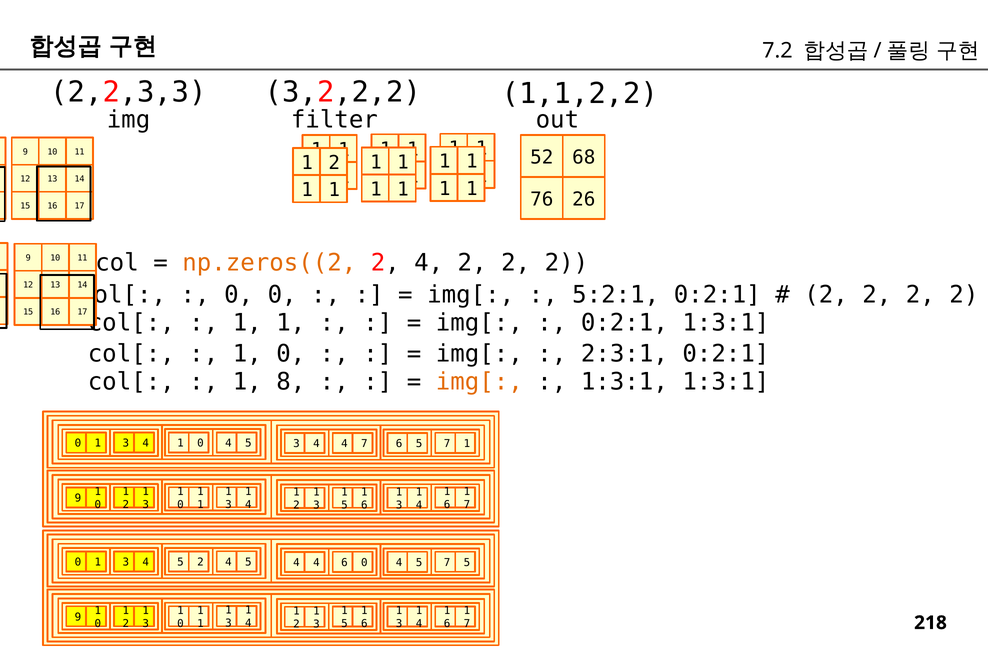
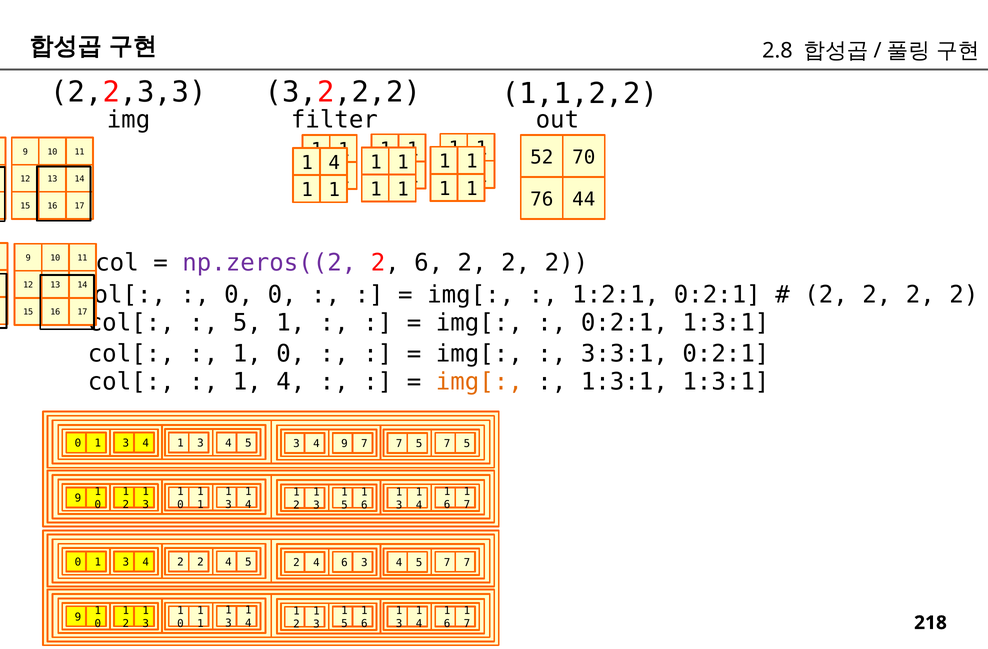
7.2: 7.2 -> 2.8
68: 68 -> 70
2 at (334, 163): 2 -> 4
26: 26 -> 44
np.zeros((2 colour: orange -> purple
4 at (429, 263): 4 -> 6
5:2:1: 5:2:1 -> 1:2:1
1 at (247, 323): 1 -> 5
2:3:1: 2:3:1 -> 3:3:1
8 at (291, 382): 8 -> 4
4 1 0: 0 -> 3
3 4 4: 4 -> 9
6 at (399, 444): 6 -> 7
5 7 1: 1 -> 5
3 4 5: 5 -> 2
5 4: 4 -> 2
6 0: 0 -> 3
5 7 5: 5 -> 7
